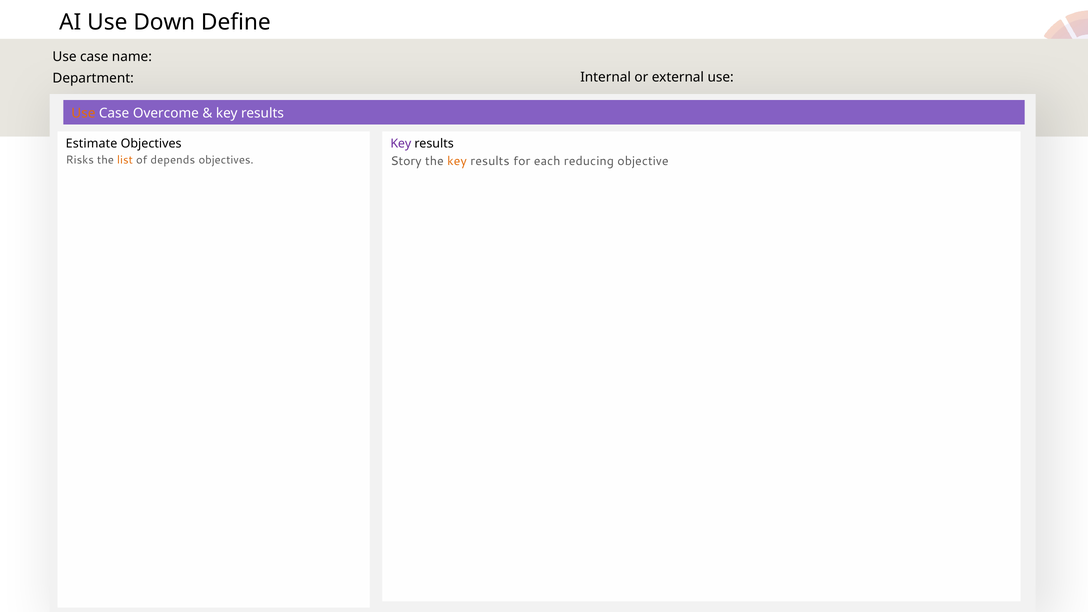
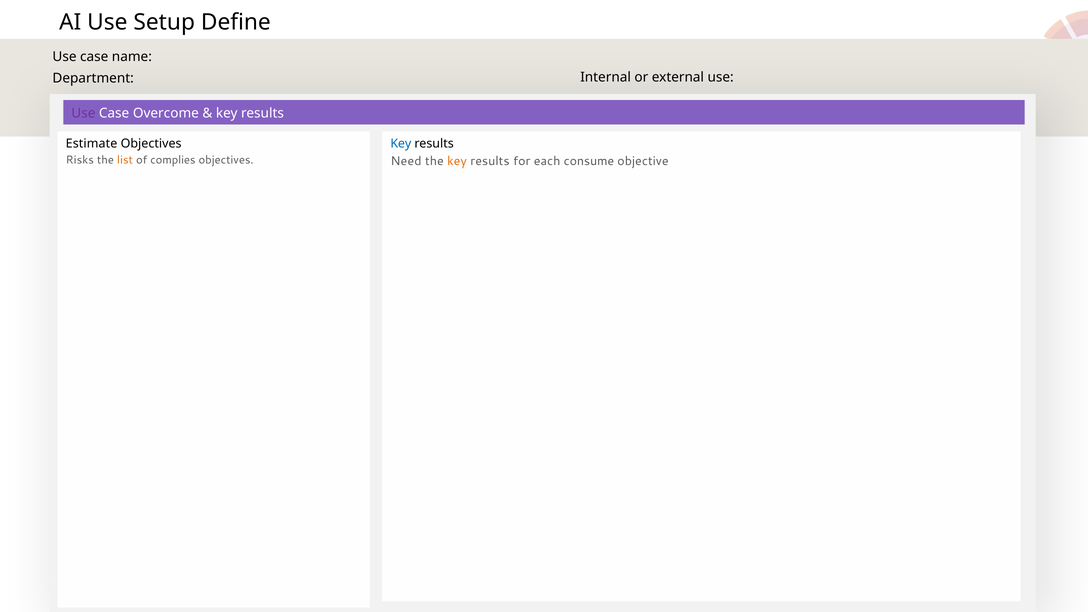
Down: Down -> Setup
Use at (83, 113) colour: orange -> purple
Key at (401, 144) colour: purple -> blue
depends: depends -> complies
Story: Story -> Need
reducing: reducing -> consume
